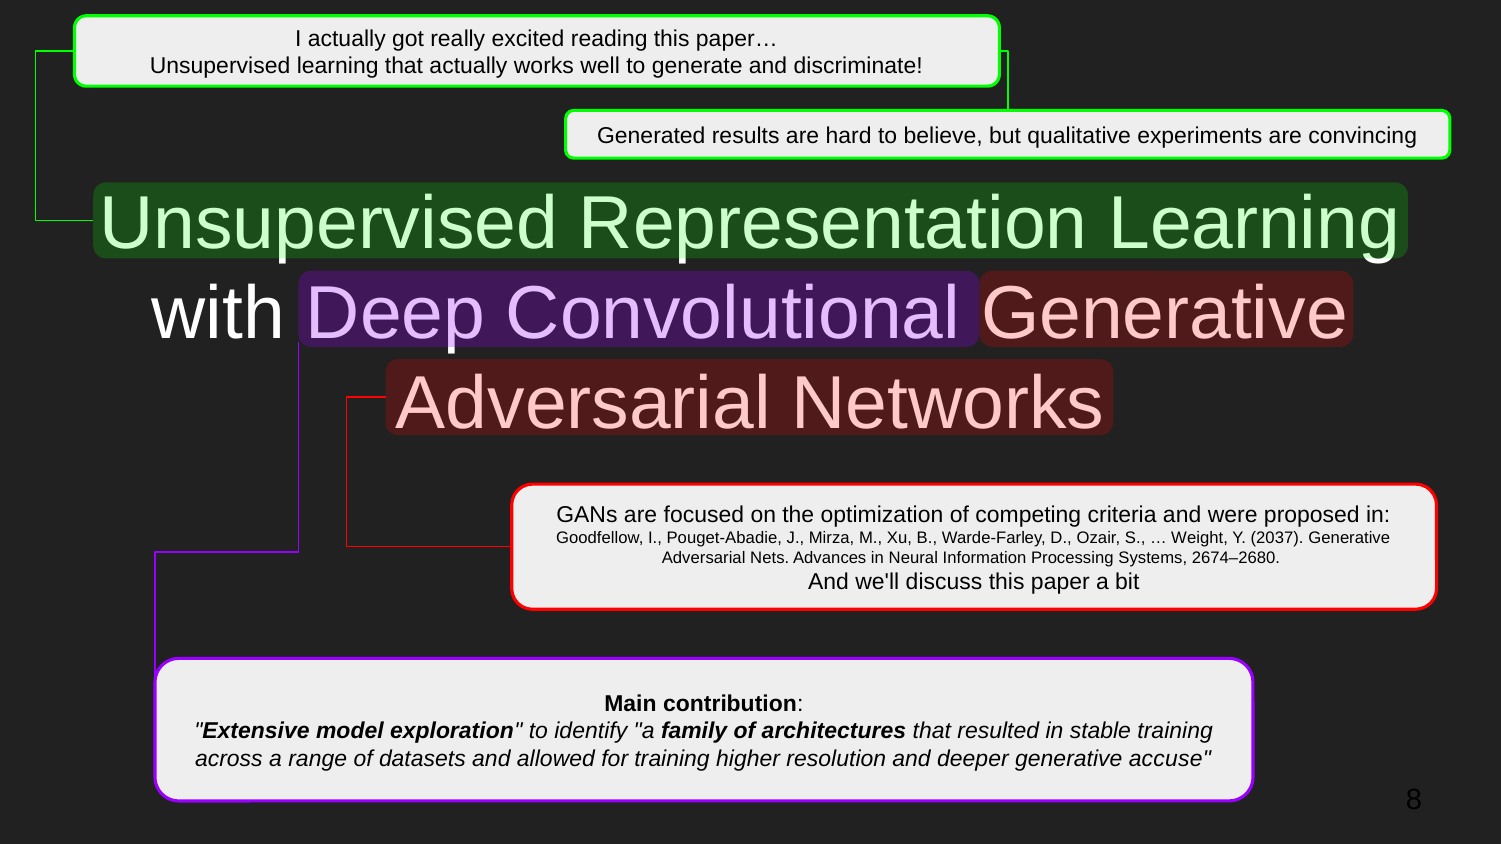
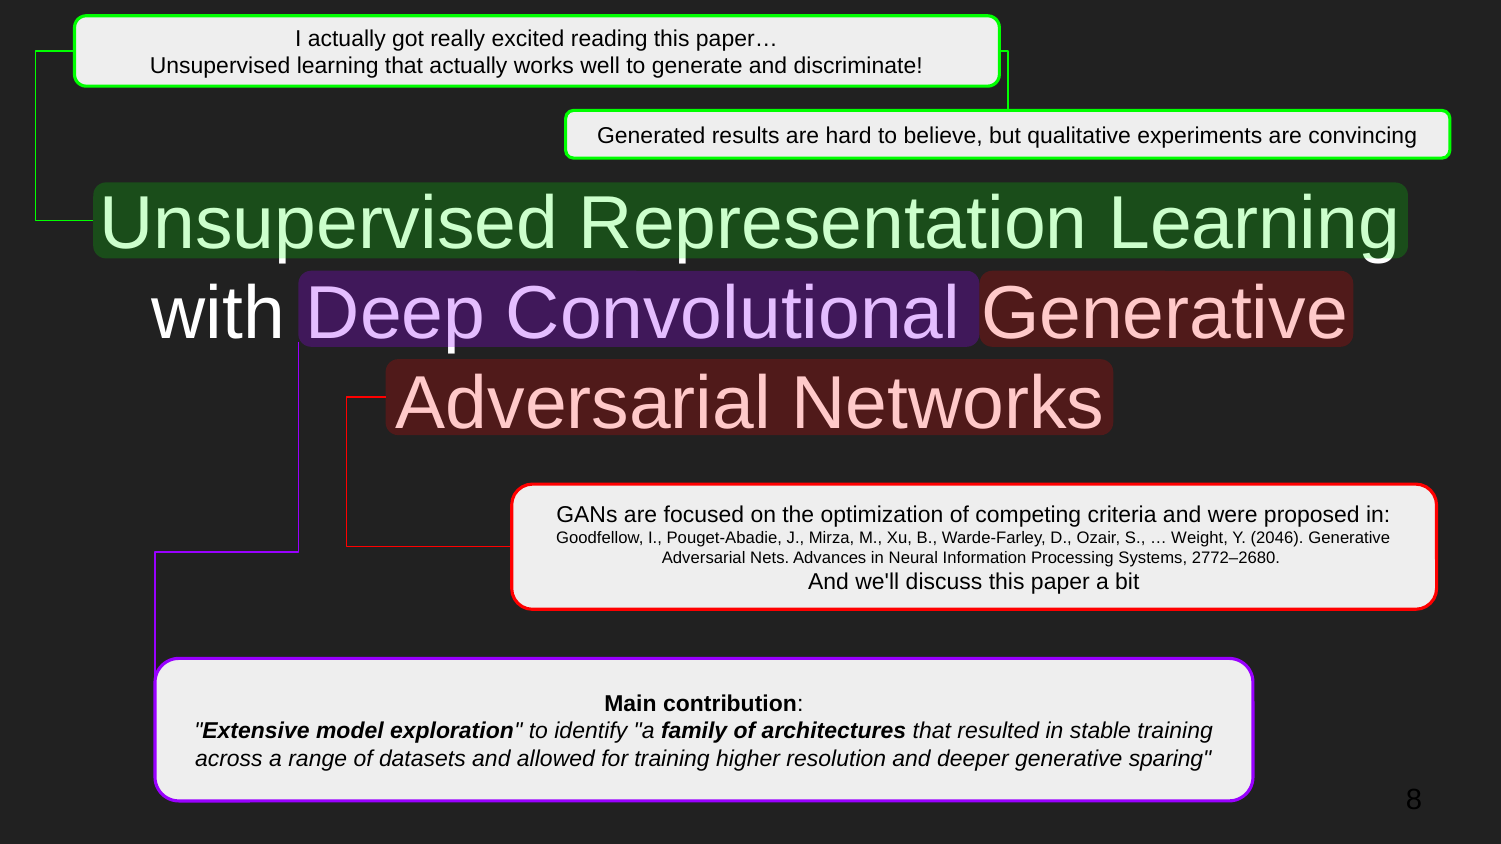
2037: 2037 -> 2046
2674–2680: 2674–2680 -> 2772–2680
accuse: accuse -> sparing
